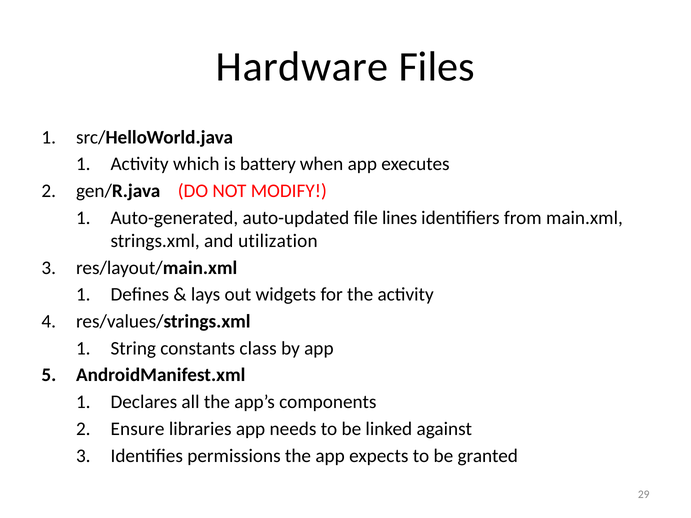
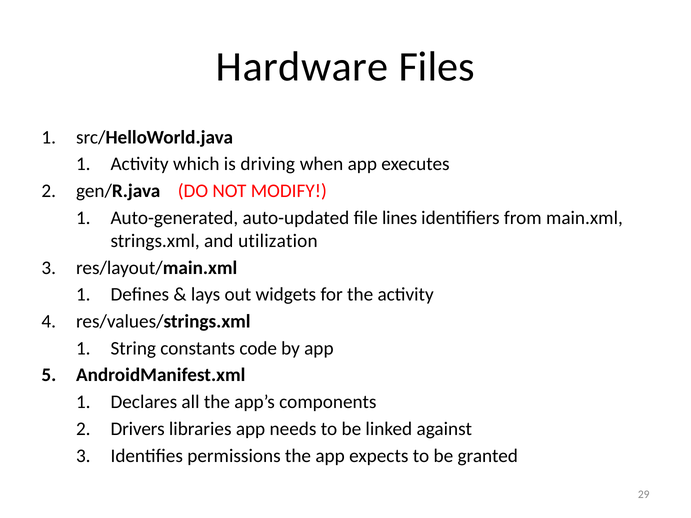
battery: battery -> driving
class: class -> code
Ensure: Ensure -> Drivers
